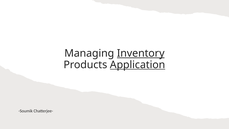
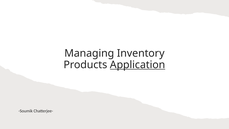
Inventory underline: present -> none
